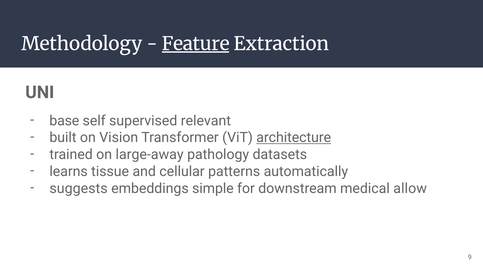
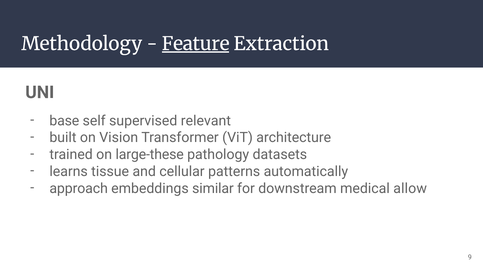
architecture underline: present -> none
large-away: large-away -> large-these
suggests: suggests -> approach
simple: simple -> similar
